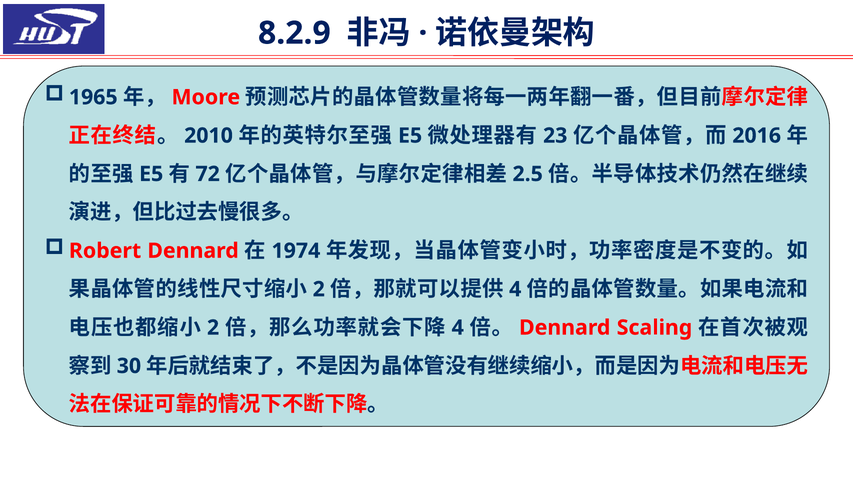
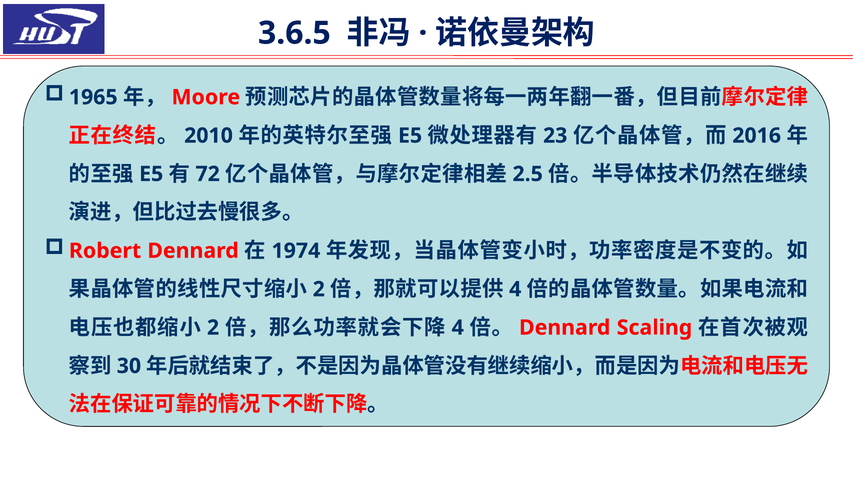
8.2.9: 8.2.9 -> 3.6.5
